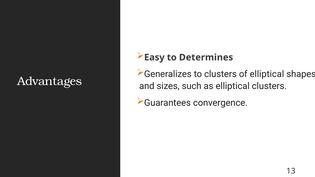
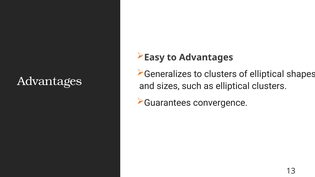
to Determines: Determines -> Advantages
